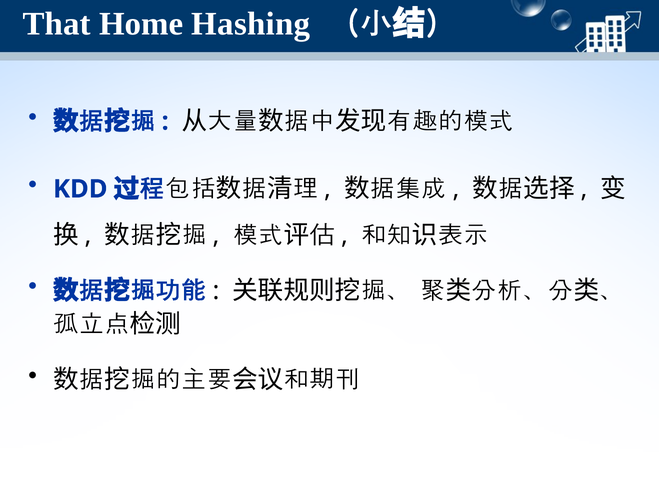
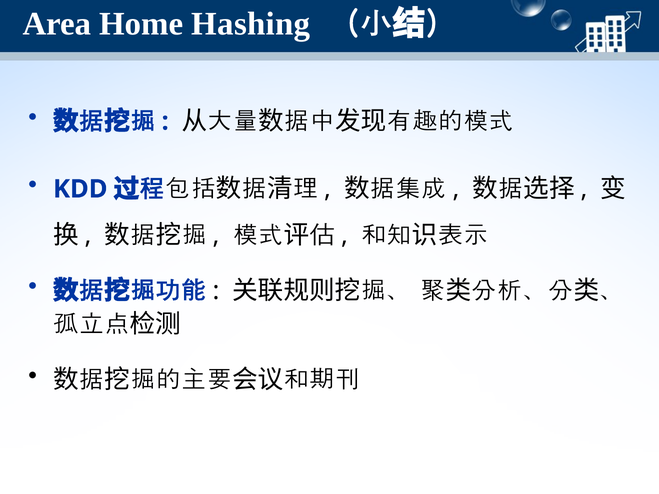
That: That -> Area
